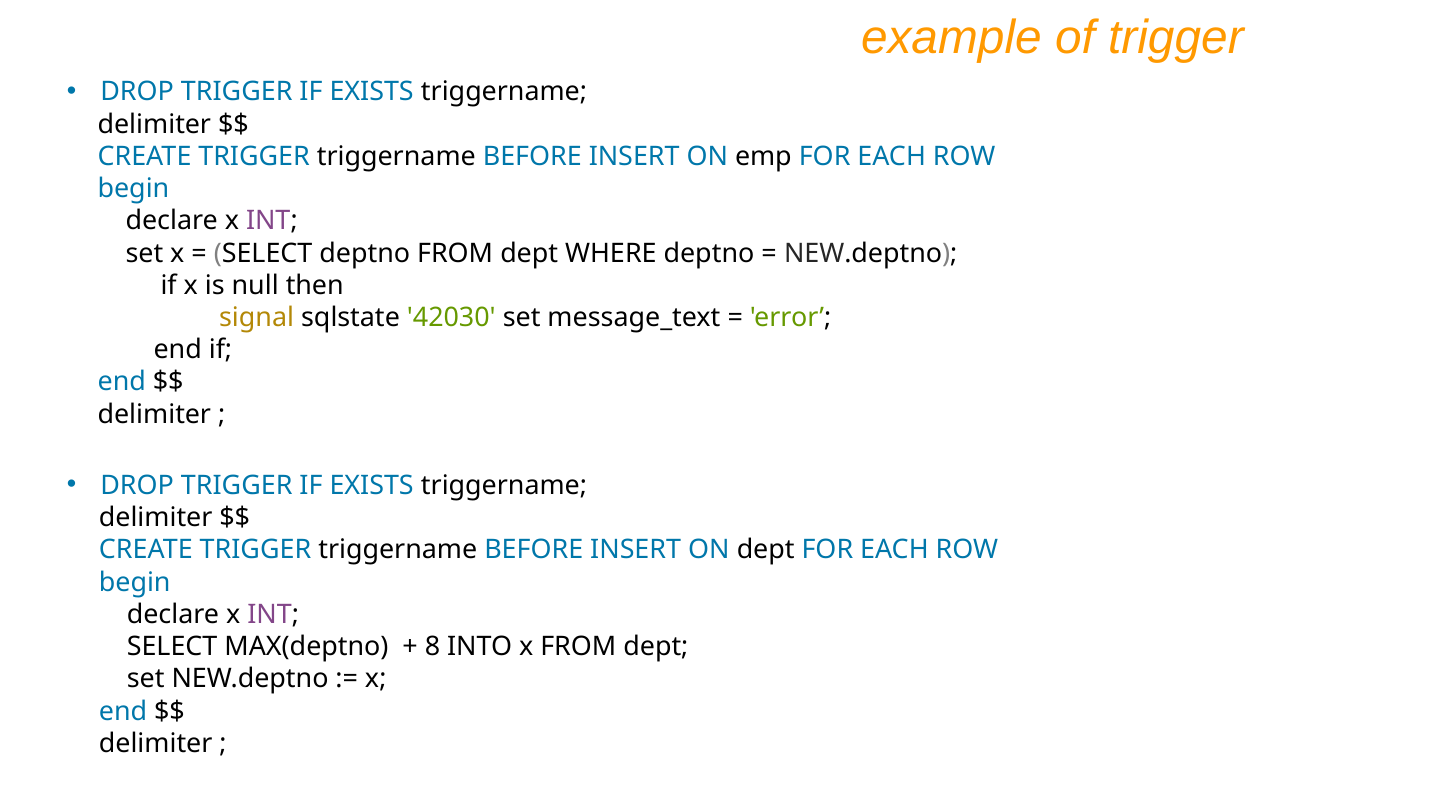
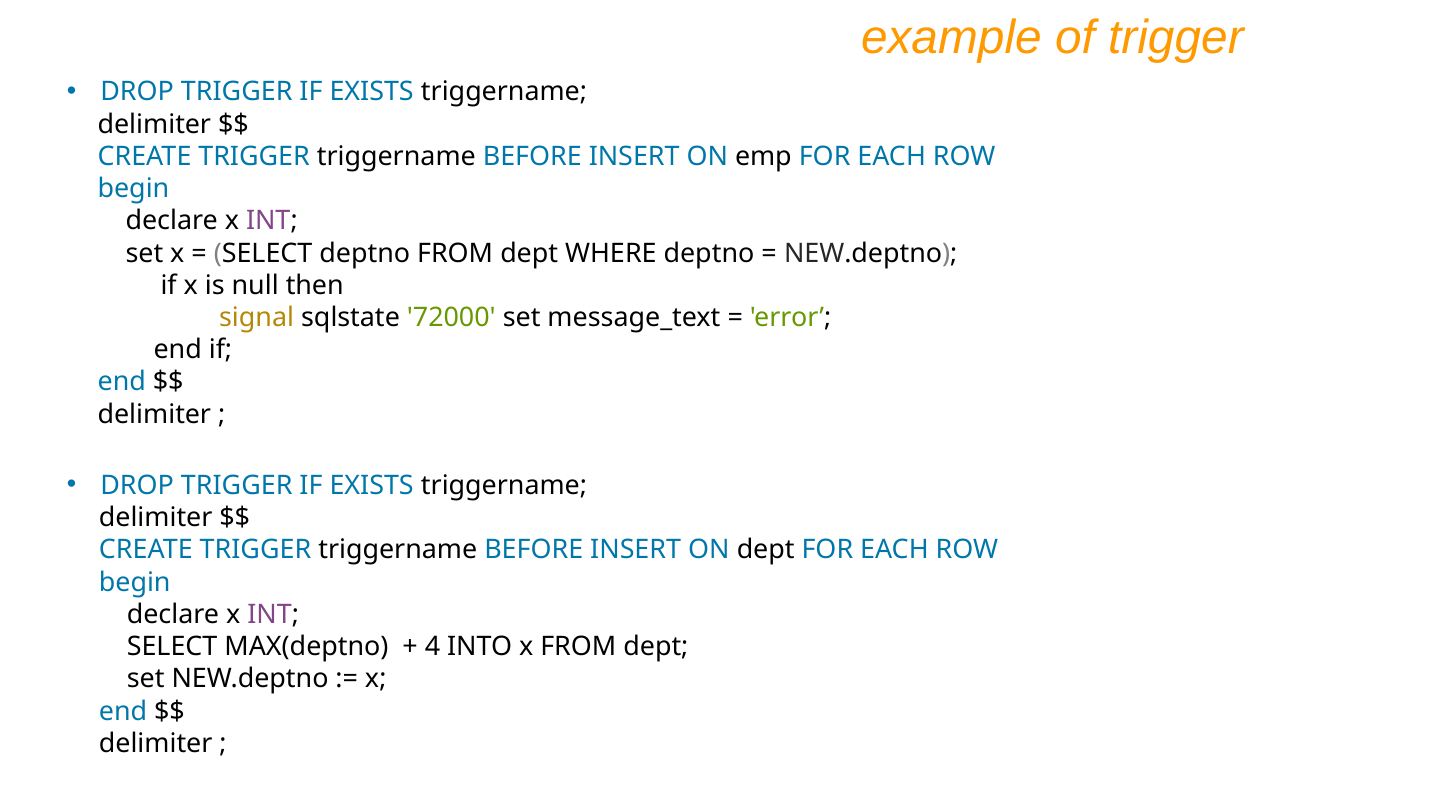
42030: 42030 -> 72000
8: 8 -> 4
